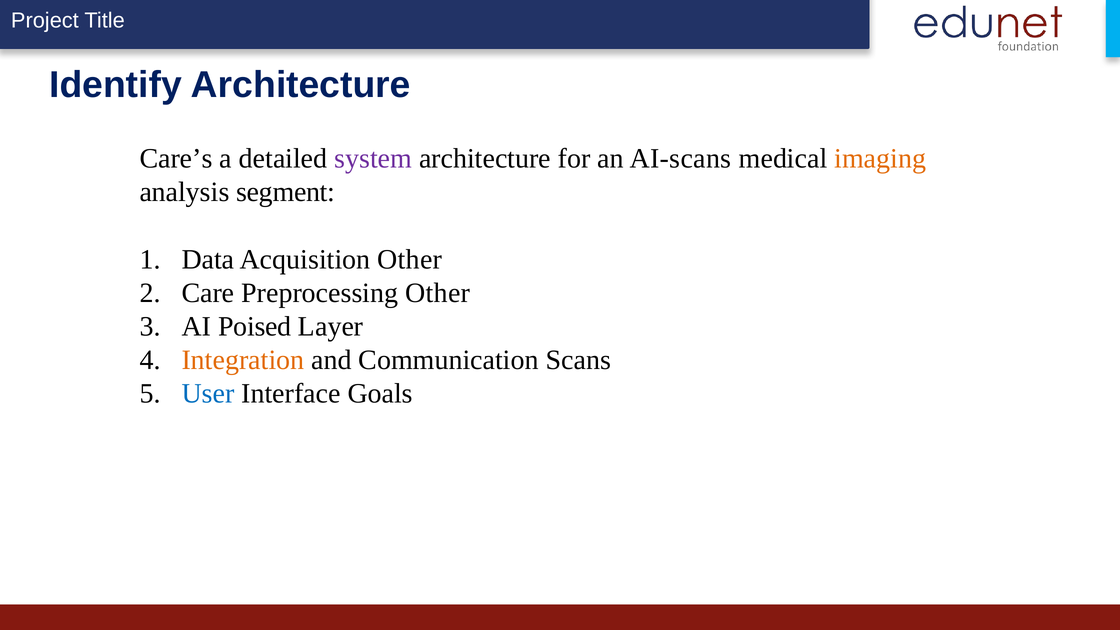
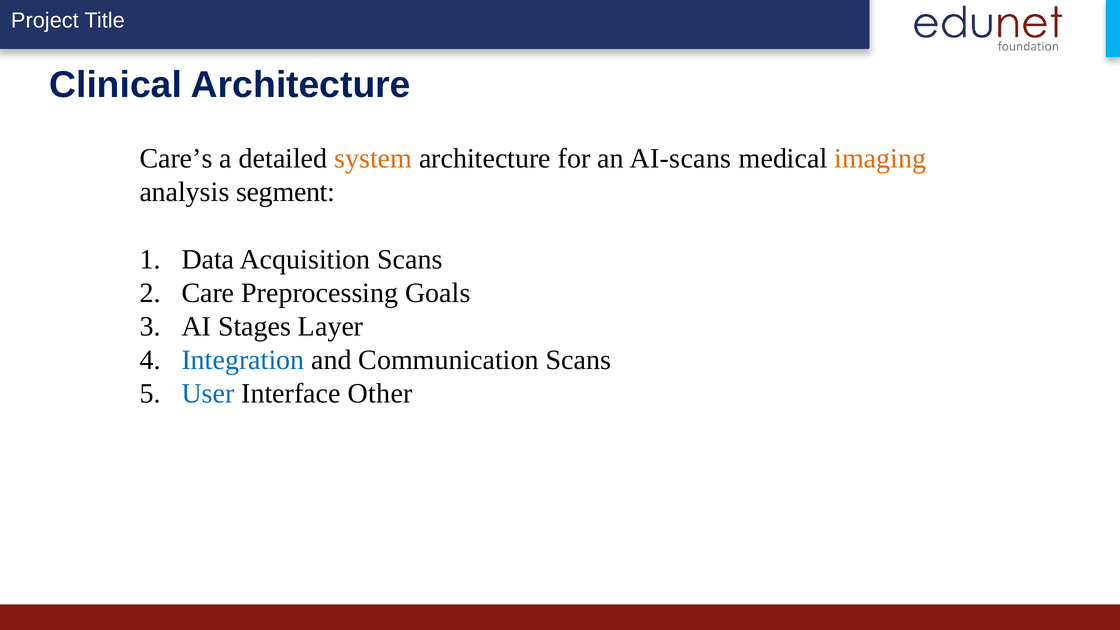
Identify: Identify -> Clinical
system colour: purple -> orange
Acquisition Other: Other -> Scans
Preprocessing Other: Other -> Goals
Poised: Poised -> Stages
Integration colour: orange -> blue
Goals: Goals -> Other
